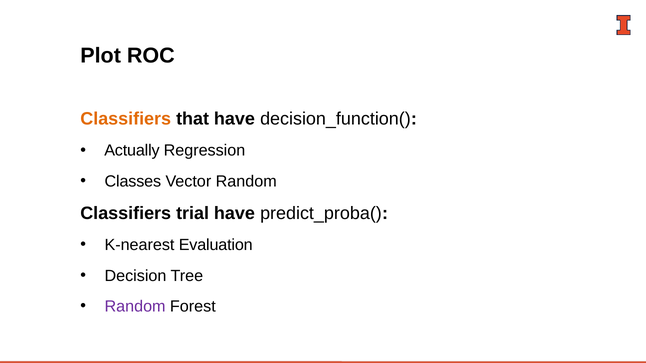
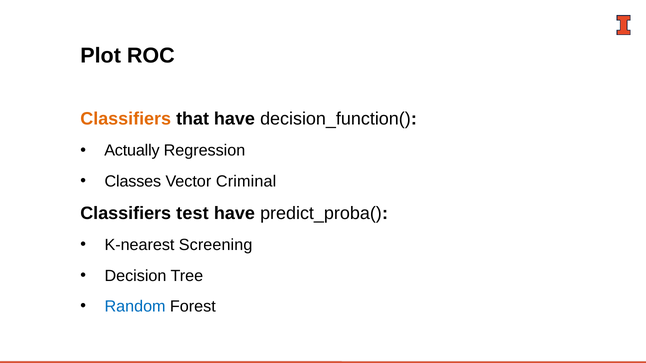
Vector Random: Random -> Criminal
trial: trial -> test
Evaluation: Evaluation -> Screening
Random at (135, 307) colour: purple -> blue
